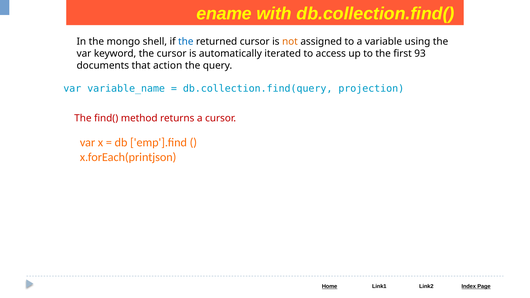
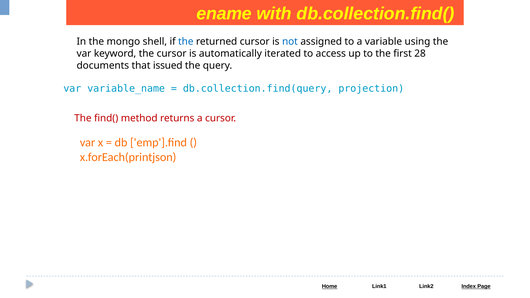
not colour: orange -> blue
93: 93 -> 28
action: action -> issued
